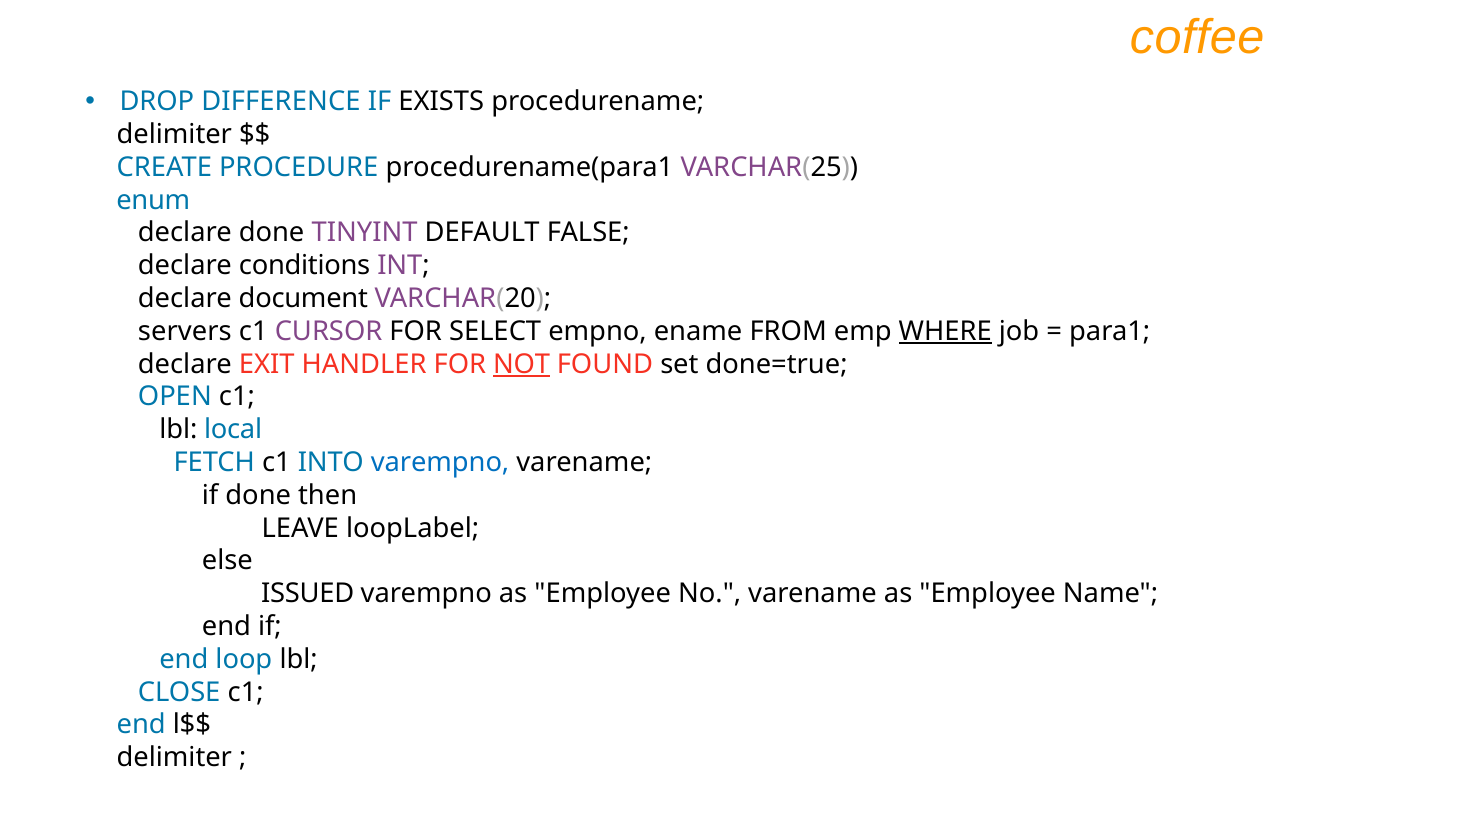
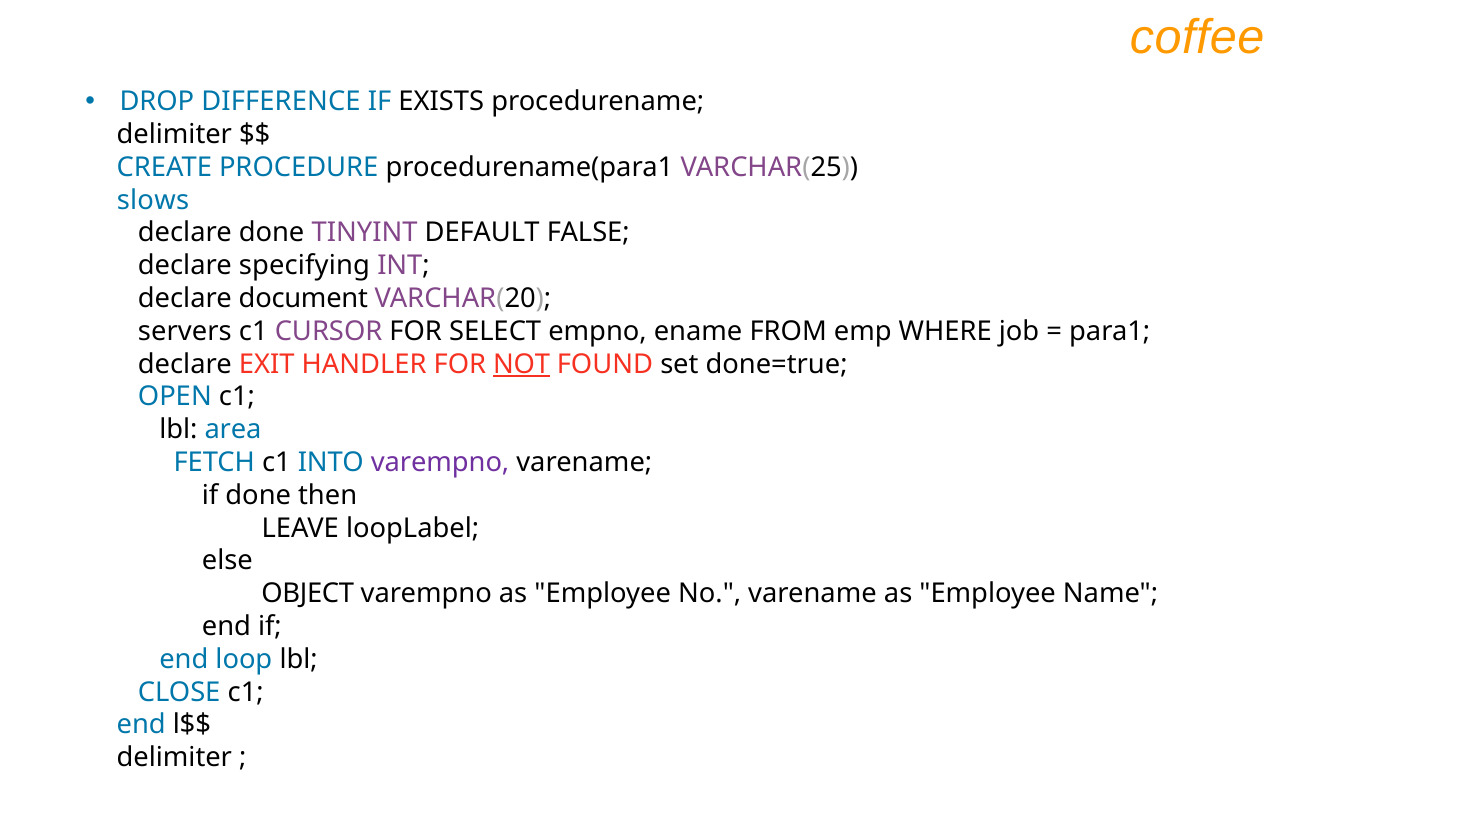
enum: enum -> slows
conditions: conditions -> specifying
WHERE underline: present -> none
local: local -> area
varempno at (440, 463) colour: blue -> purple
ISSUED: ISSUED -> OBJECT
